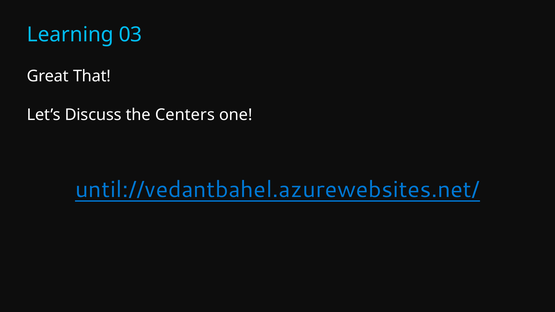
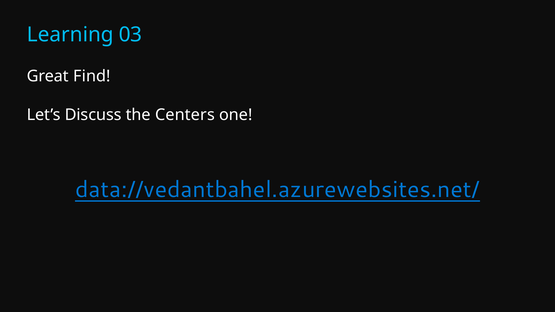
That: That -> Find
until://vedantbahel.azurewebsites.net/: until://vedantbahel.azurewebsites.net/ -> data://vedantbahel.azurewebsites.net/
